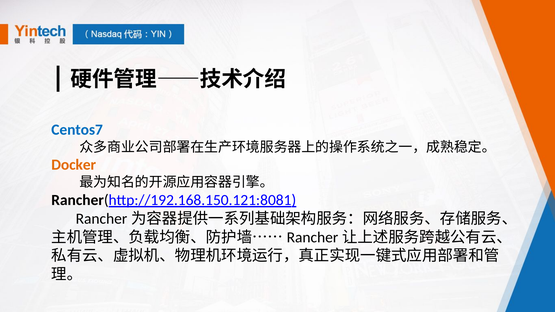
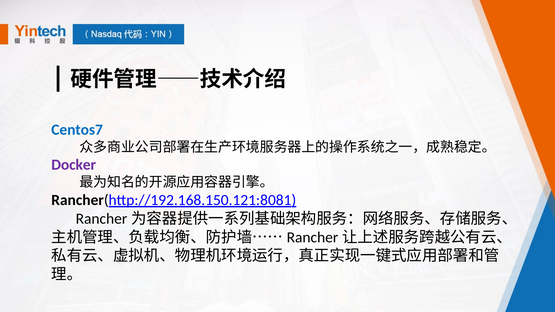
Docker colour: orange -> purple
